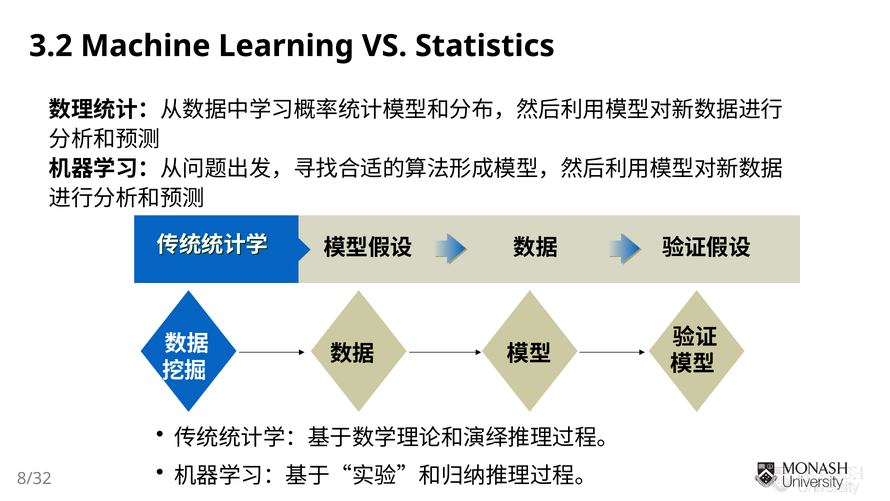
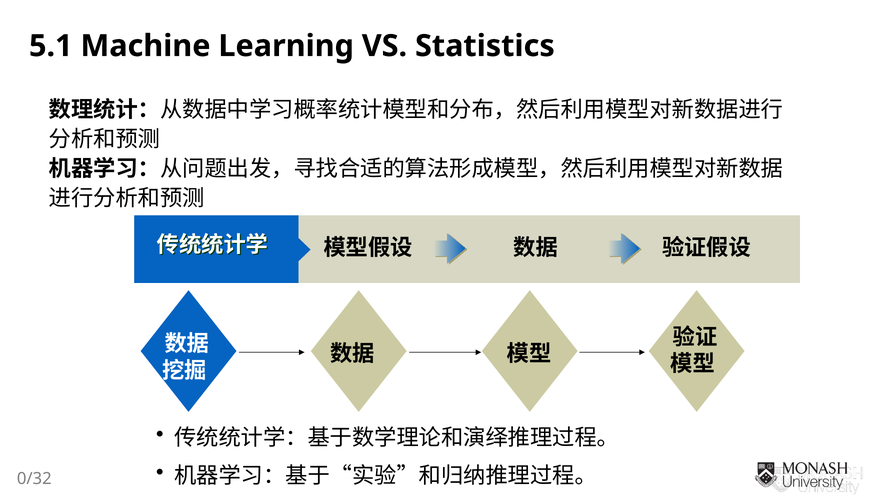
3.2: 3.2 -> 5.1
8/32: 8/32 -> 0/32
